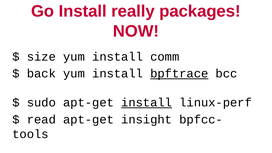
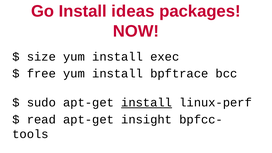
really: really -> ideas
comm: comm -> exec
back: back -> free
bpftrace underline: present -> none
